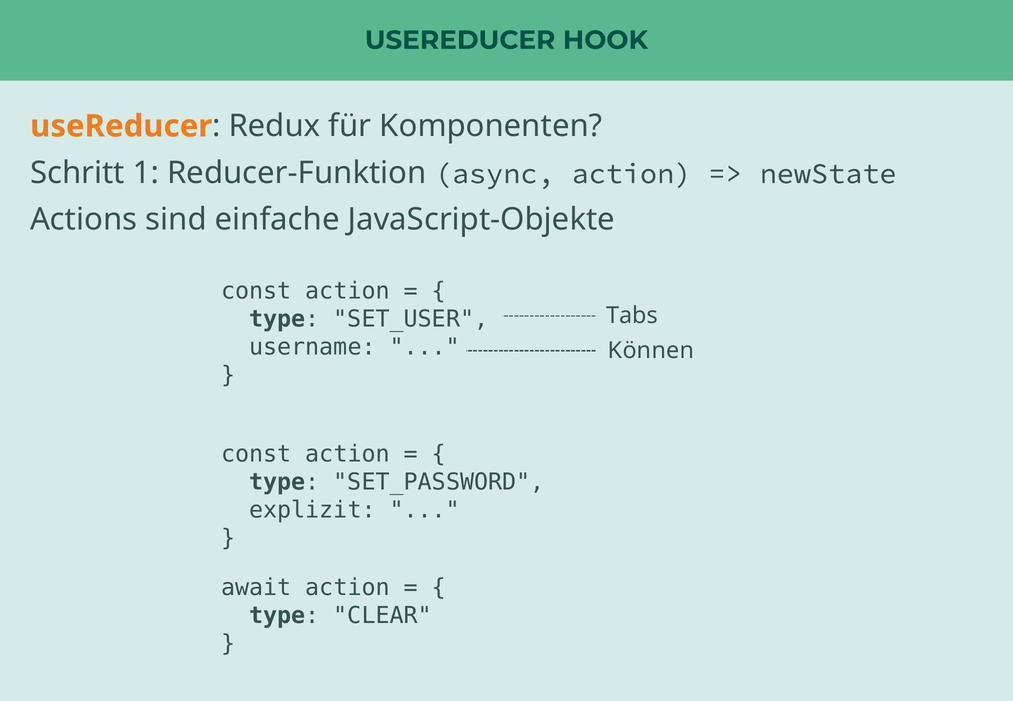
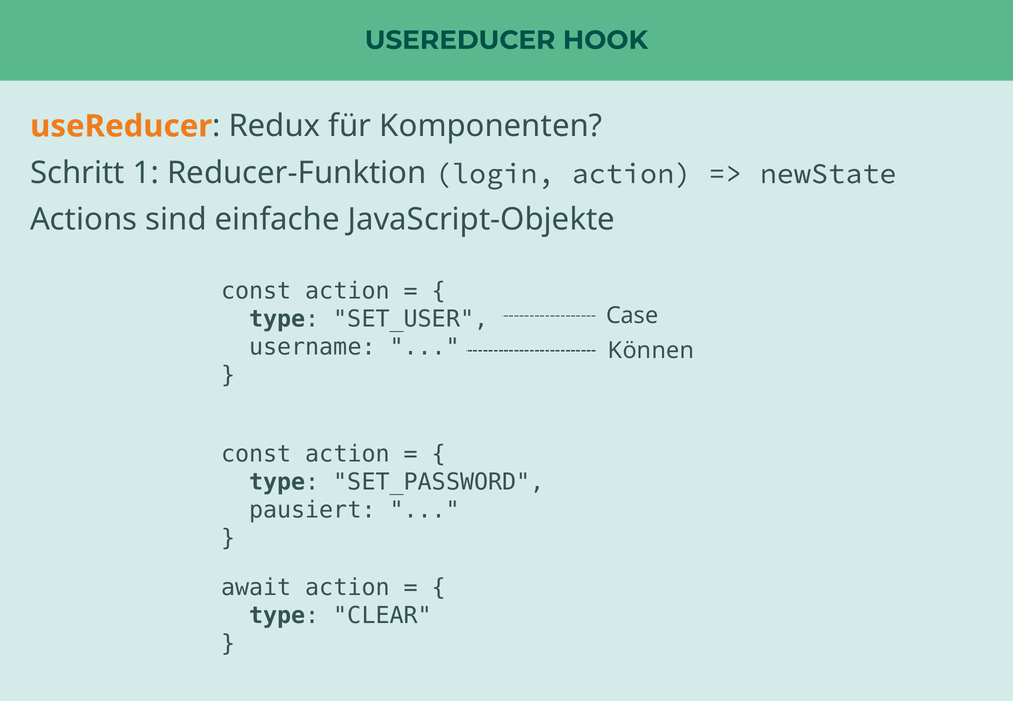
async: async -> login
Tabs: Tabs -> Case
explizit: explizit -> pausiert
